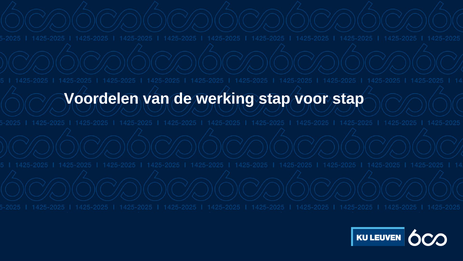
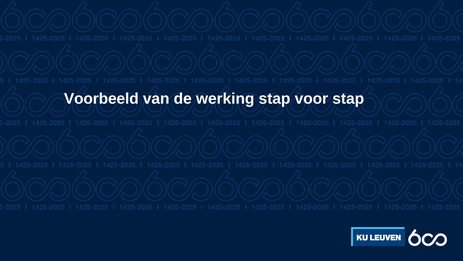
Voordelen: Voordelen -> Voorbeeld
